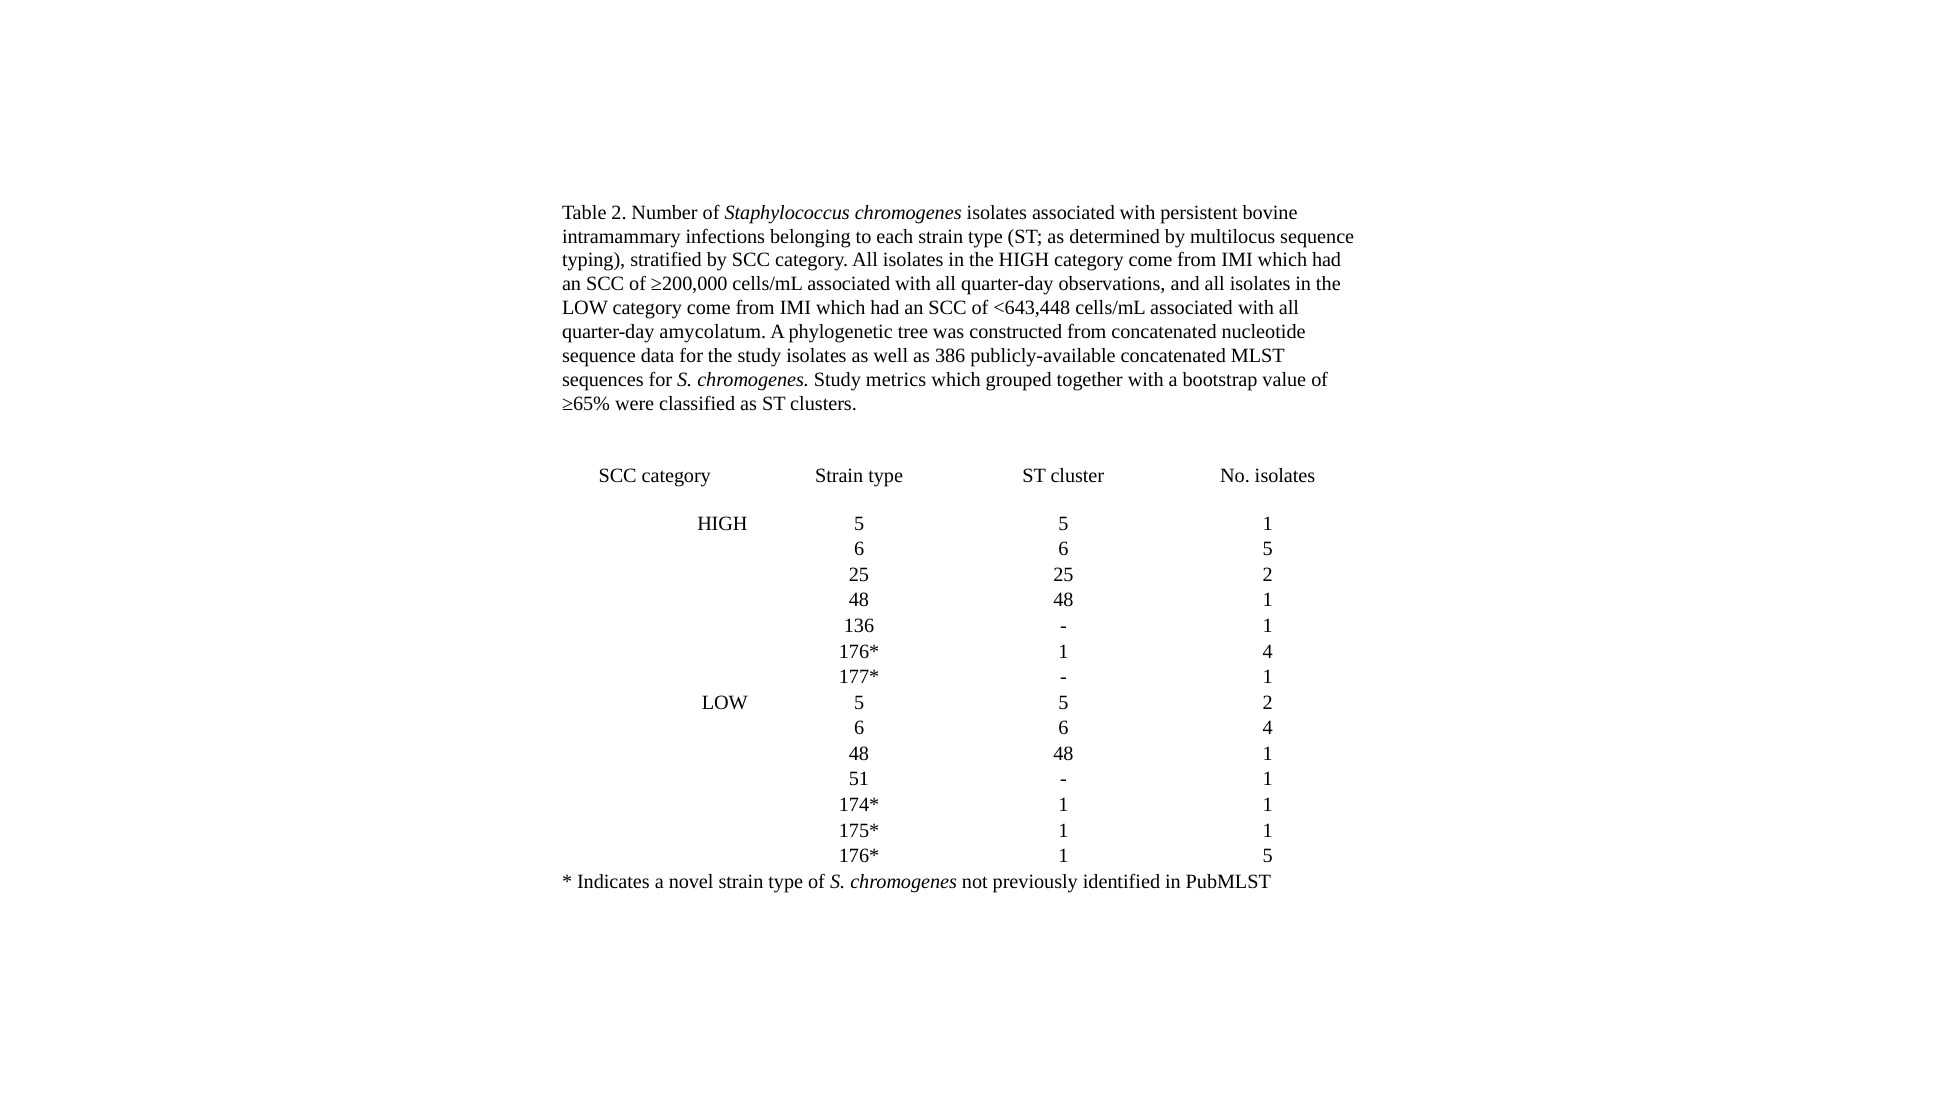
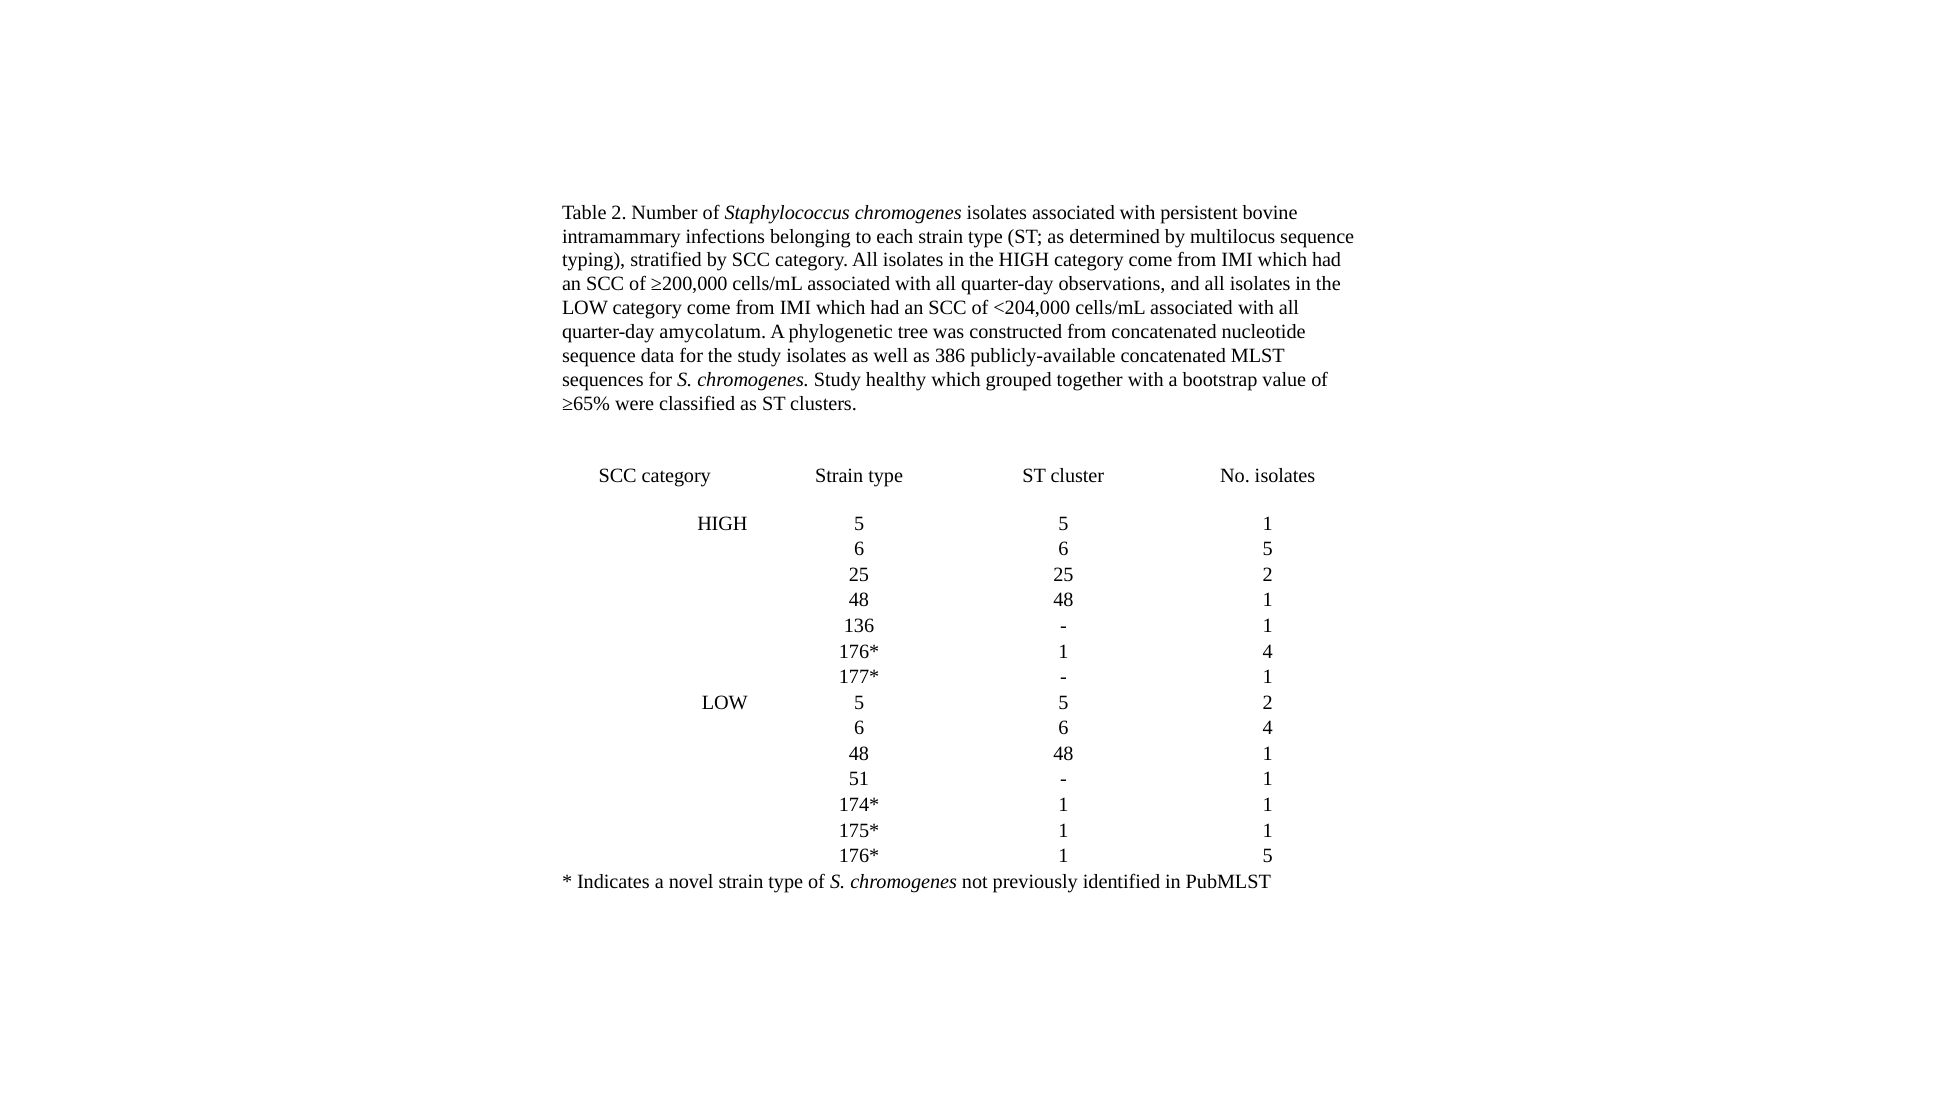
<643,448: <643,448 -> <204,000
metrics: metrics -> healthy
